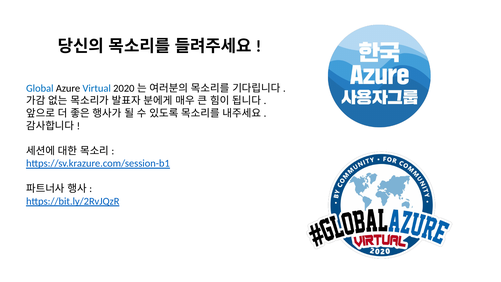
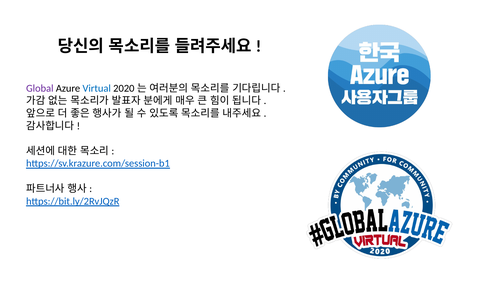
Global colour: blue -> purple
